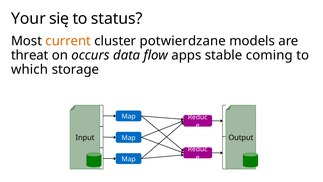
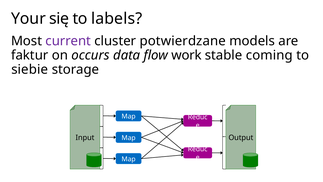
status: status -> labels
current colour: orange -> purple
threat: threat -> faktur
apps: apps -> work
which: which -> siebie
